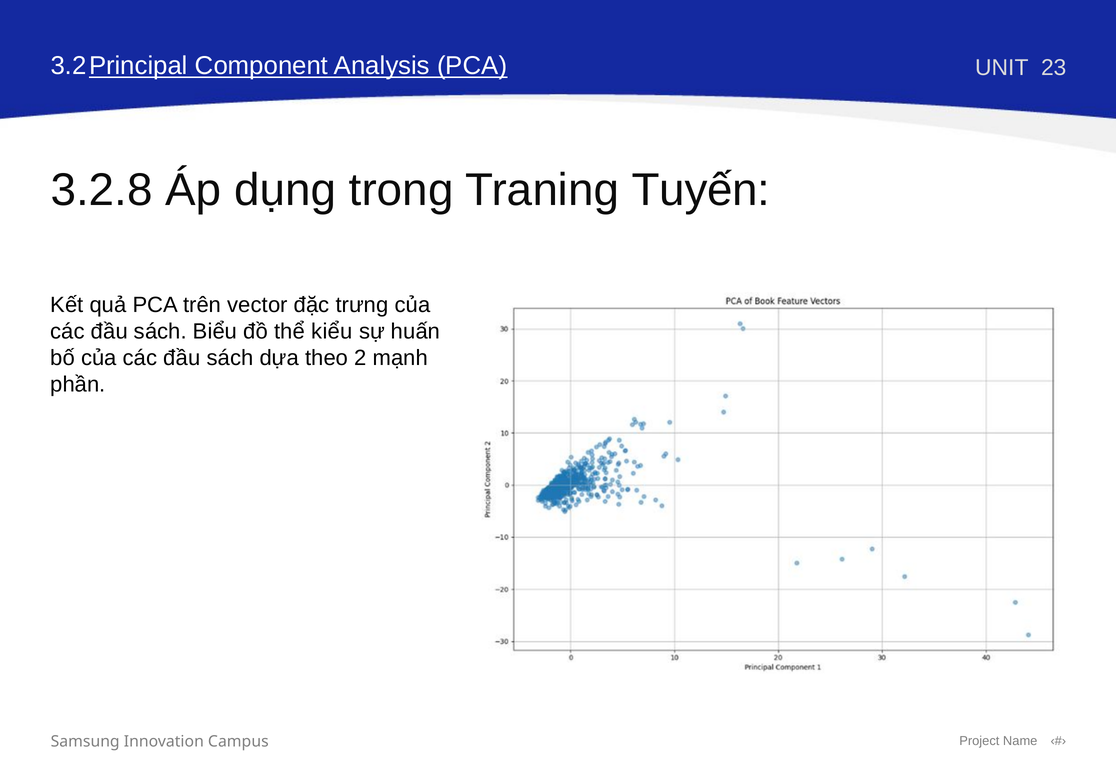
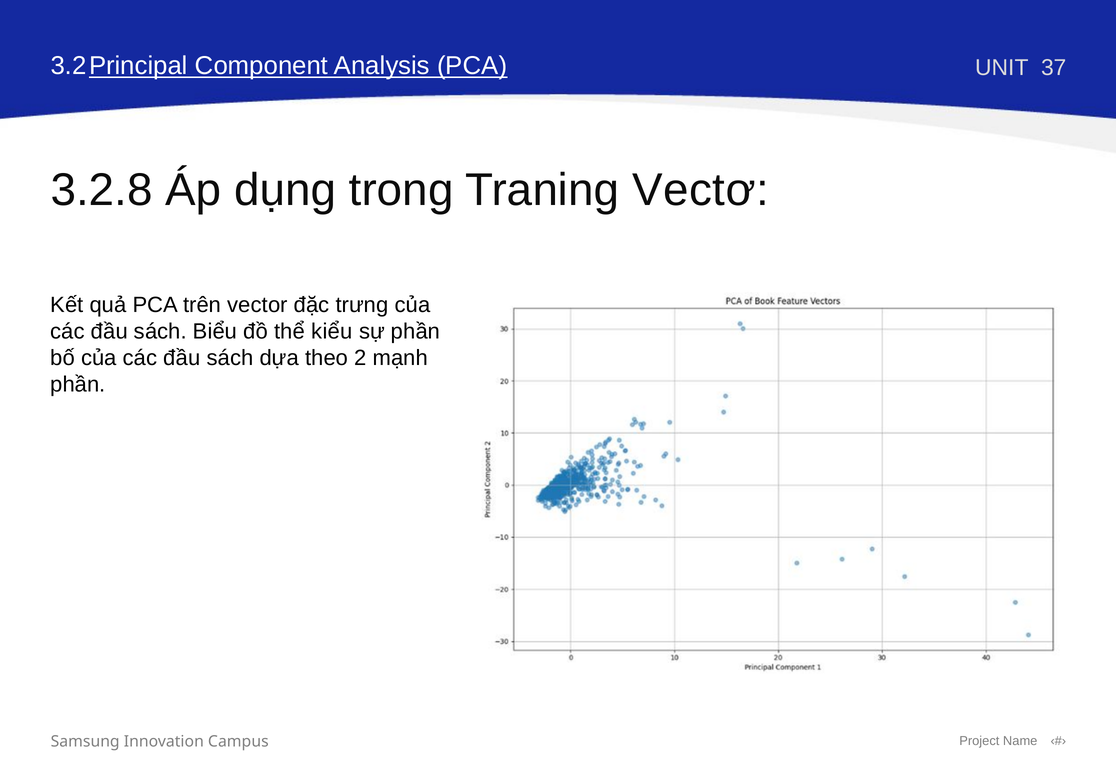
23: 23 -> 37
Tuyến: Tuyến -> Vectơ
sự huấn: huấn -> phần
